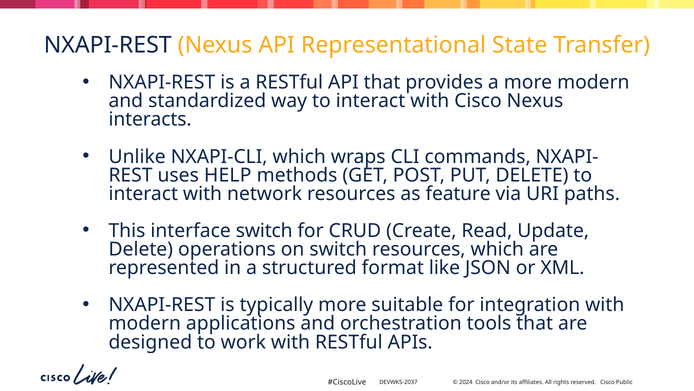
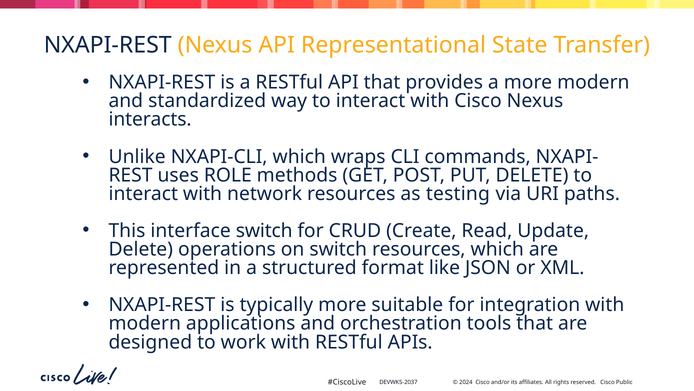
HELP: HELP -> ROLE
feature: feature -> testing
